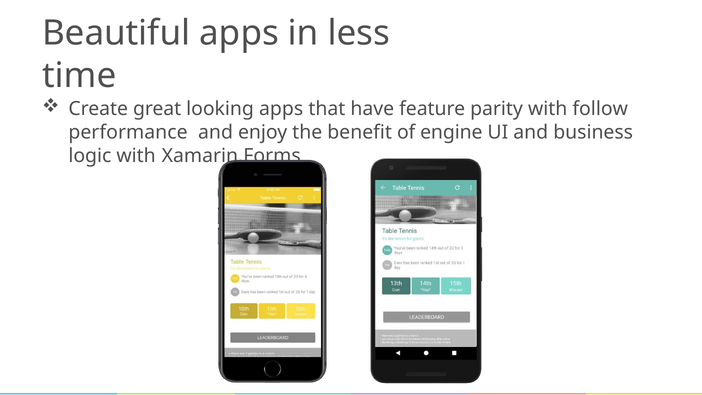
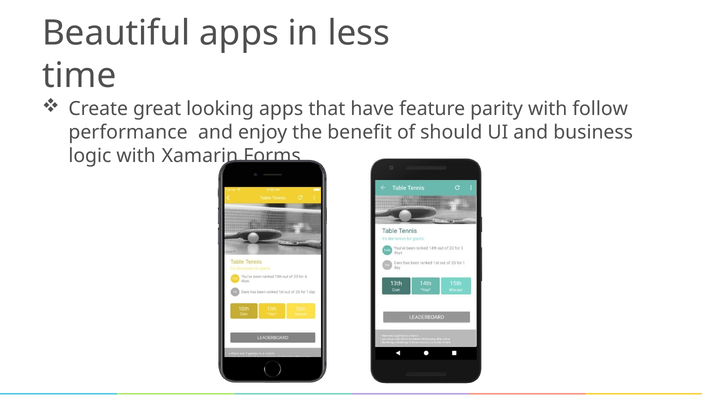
engine: engine -> should
